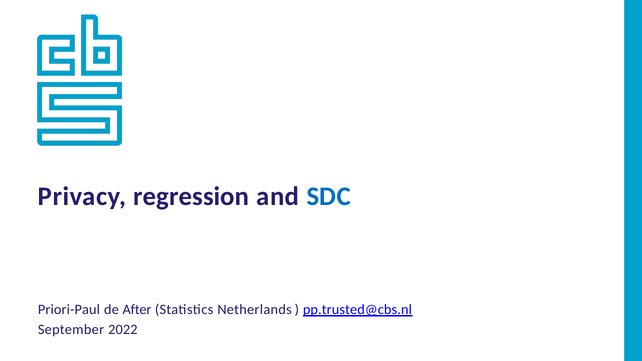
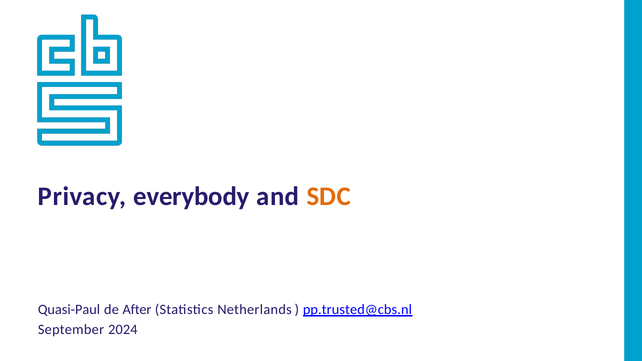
regression: regression -> everybody
SDC colour: blue -> orange
Priori-Paul: Priori-Paul -> Quasi-Paul
2022: 2022 -> 2024
